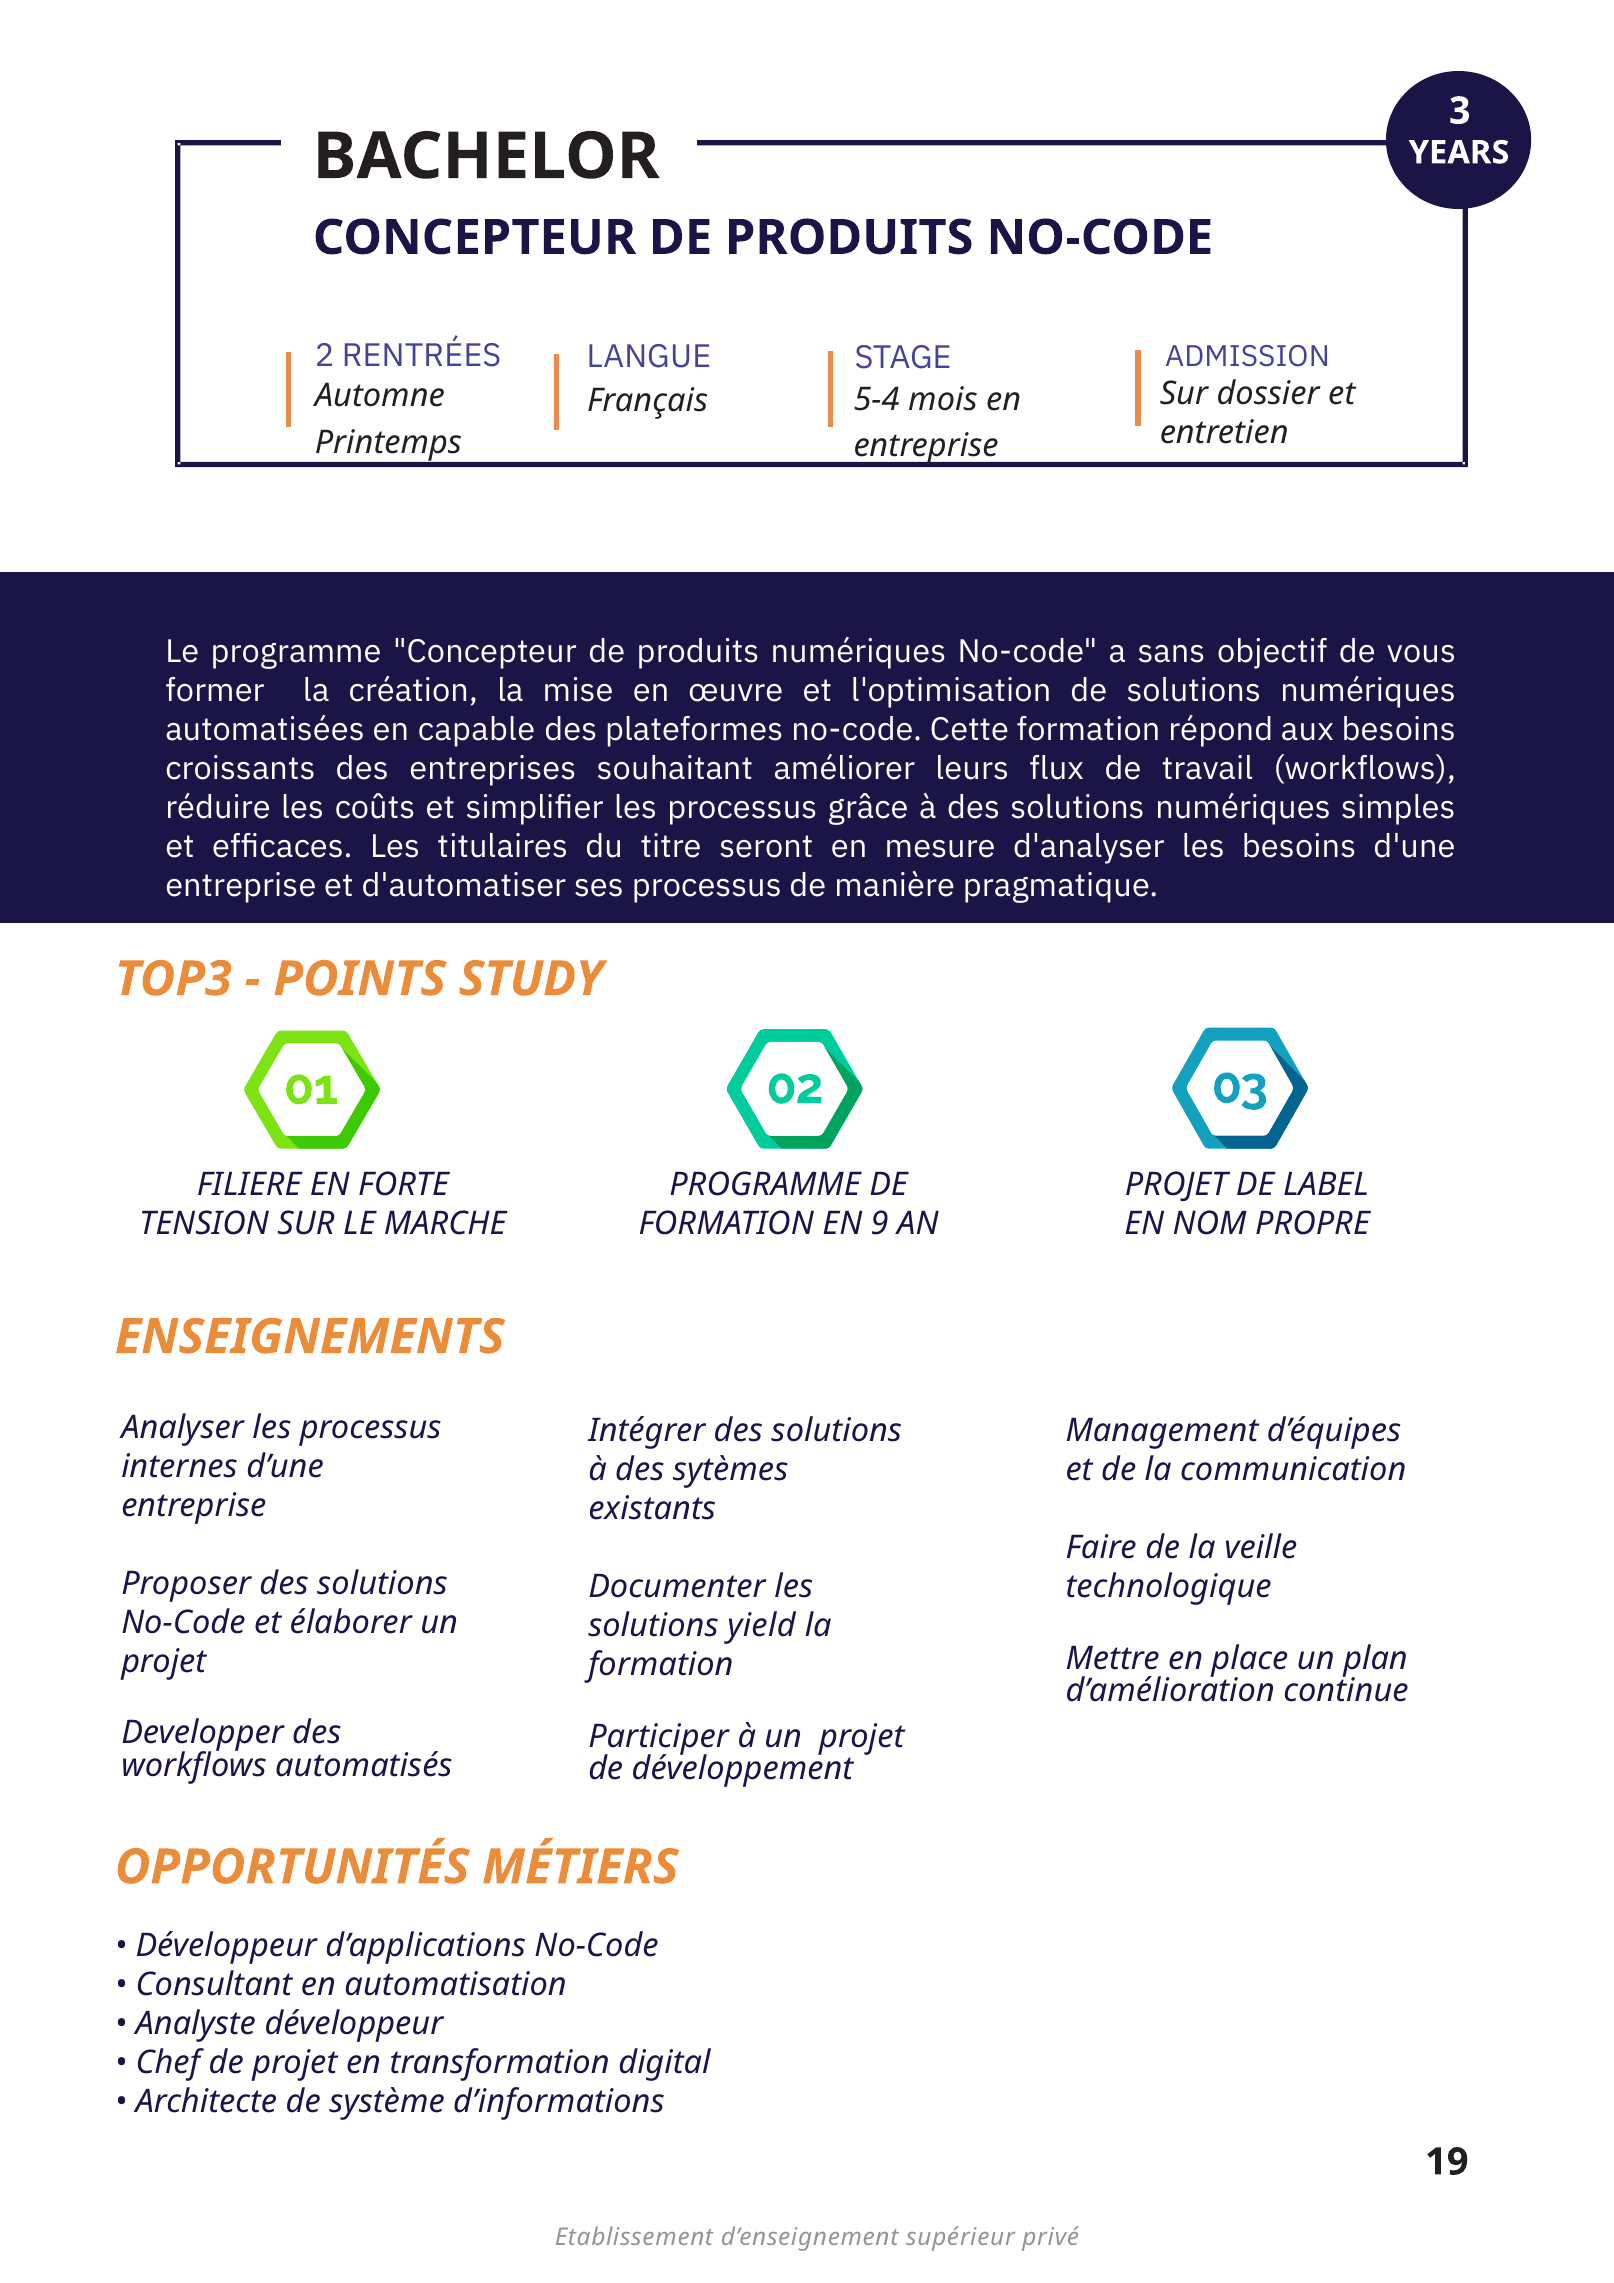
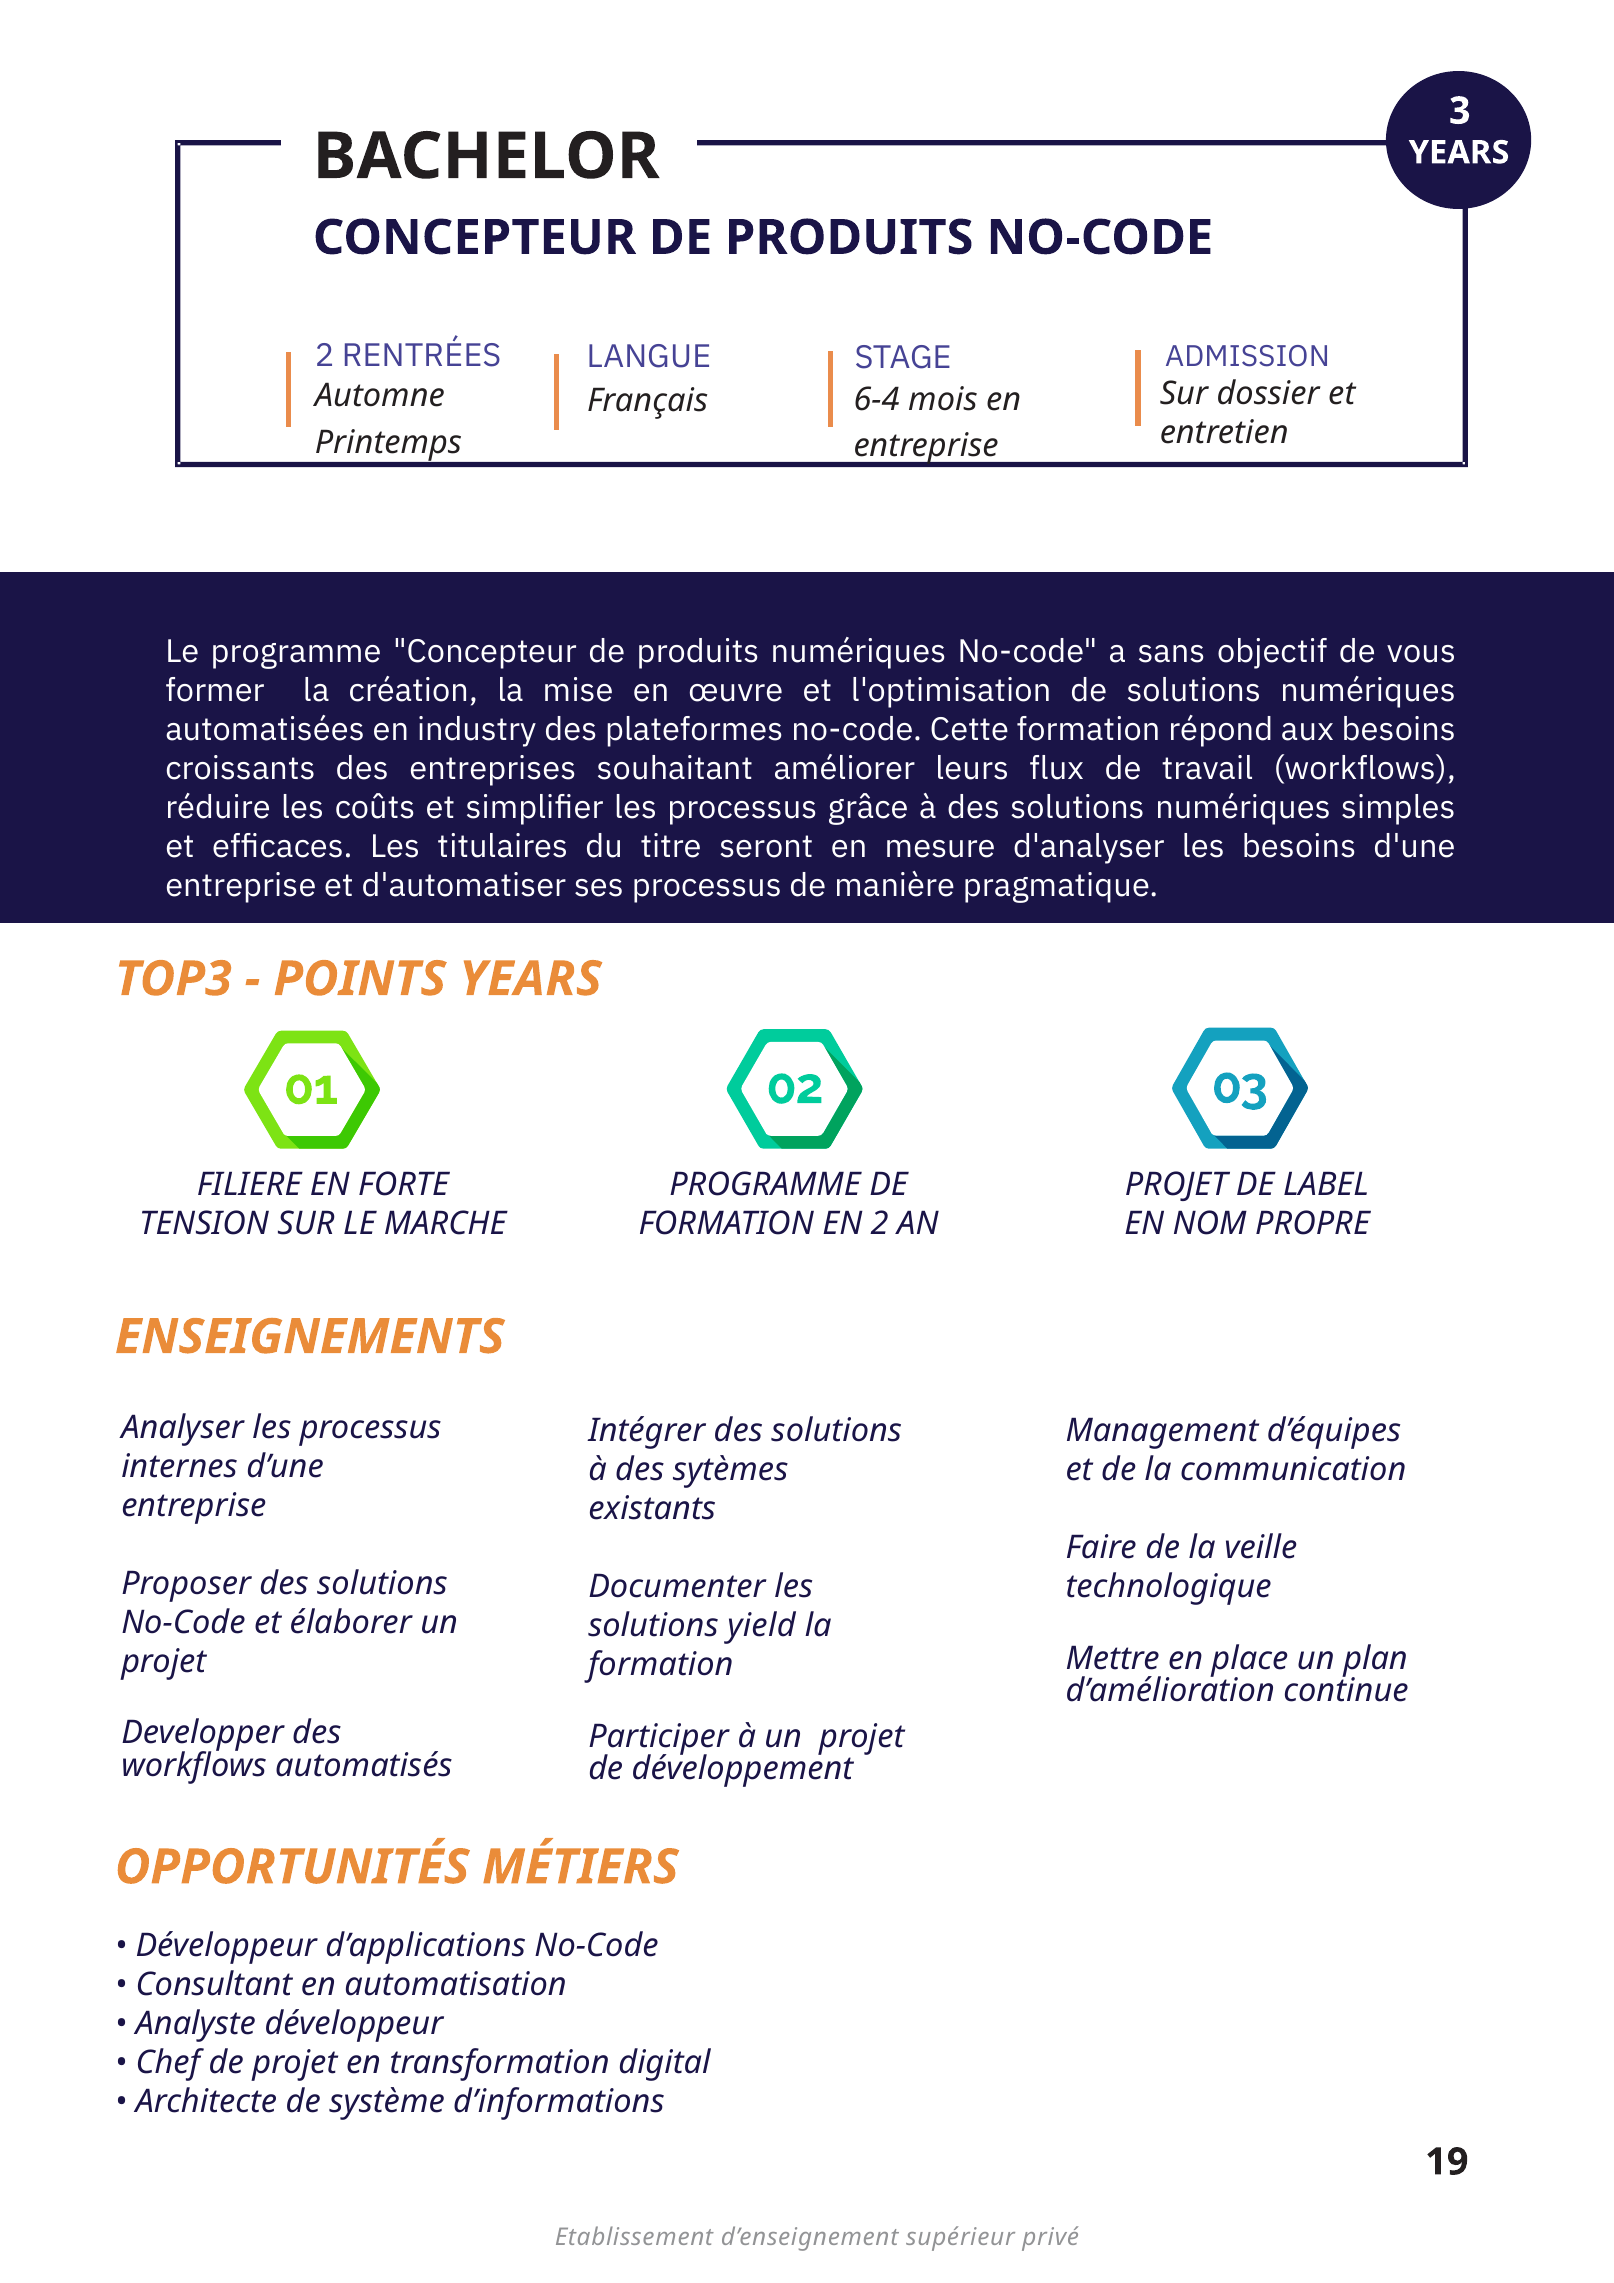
5-4: 5-4 -> 6-4
capable: capable -> industry
POINTS STUDY: STUDY -> YEARS
EN 9: 9 -> 2
